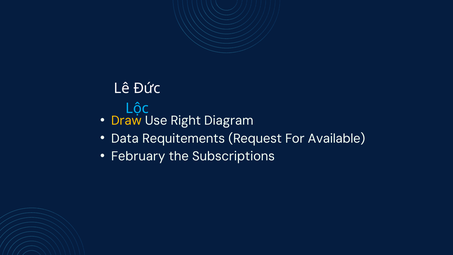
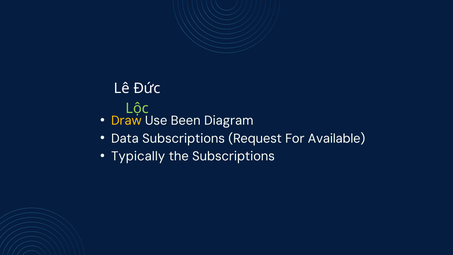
Lộc colour: light blue -> light green
Right: Right -> Been
Data Requitements: Requitements -> Subscriptions
February: February -> Typically
